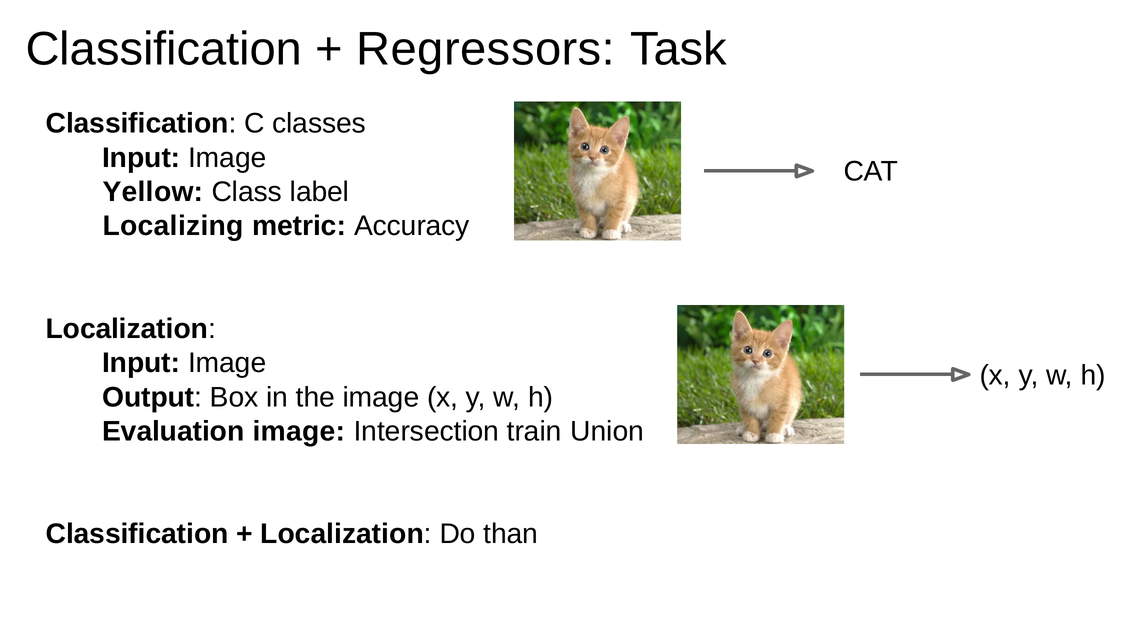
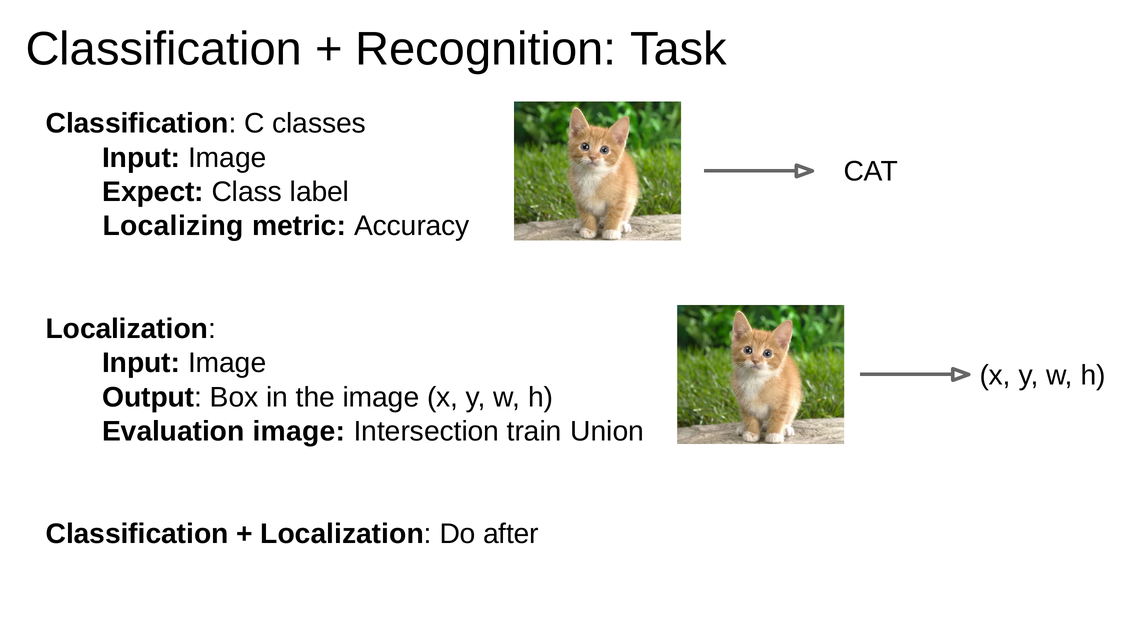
Regressors: Regressors -> Recognition
Yellow: Yellow -> Expect
than: than -> after
